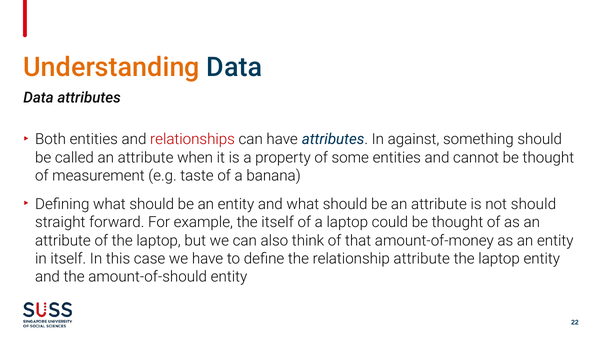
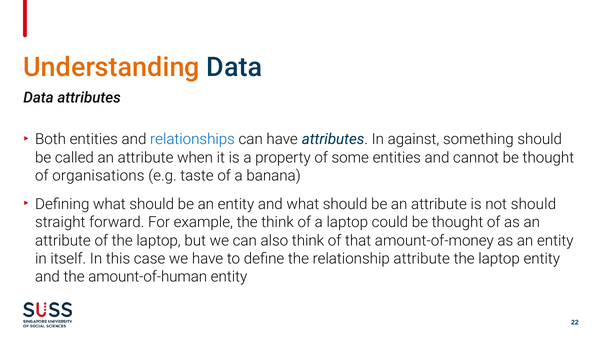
relationships colour: red -> blue
measurement: measurement -> organisations
the itself: itself -> think
amount-of-should: amount-of-should -> amount-of-human
